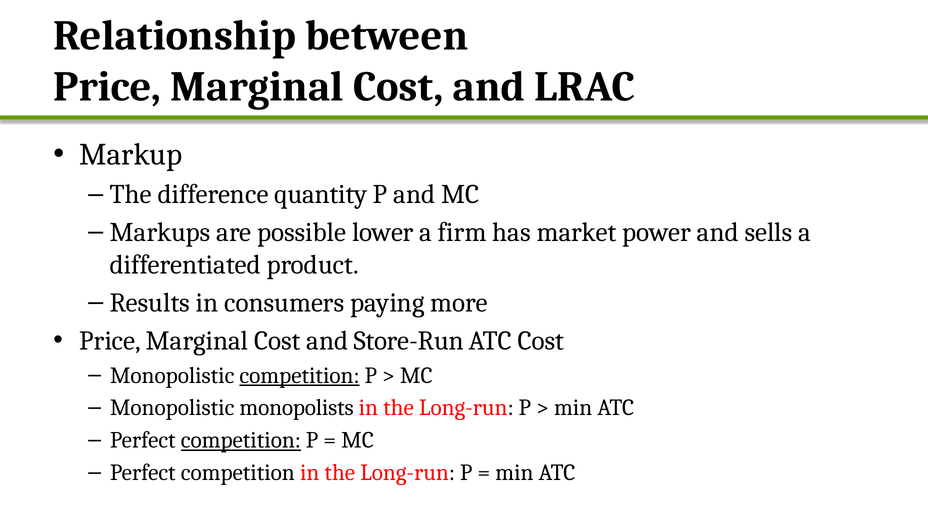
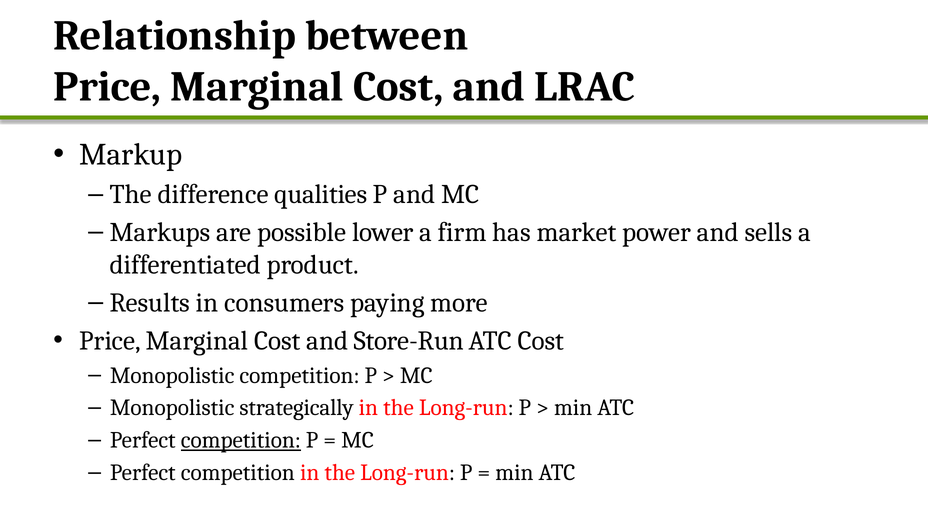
quantity: quantity -> qualities
competition at (300, 375) underline: present -> none
monopolists: monopolists -> strategically
